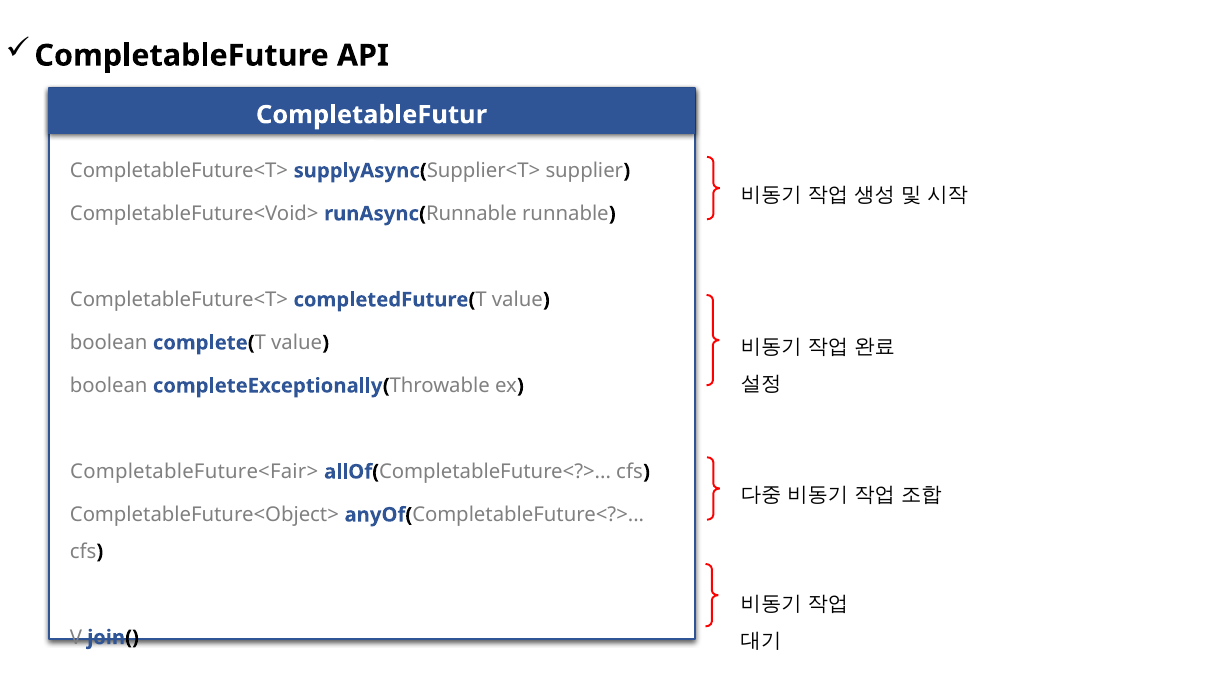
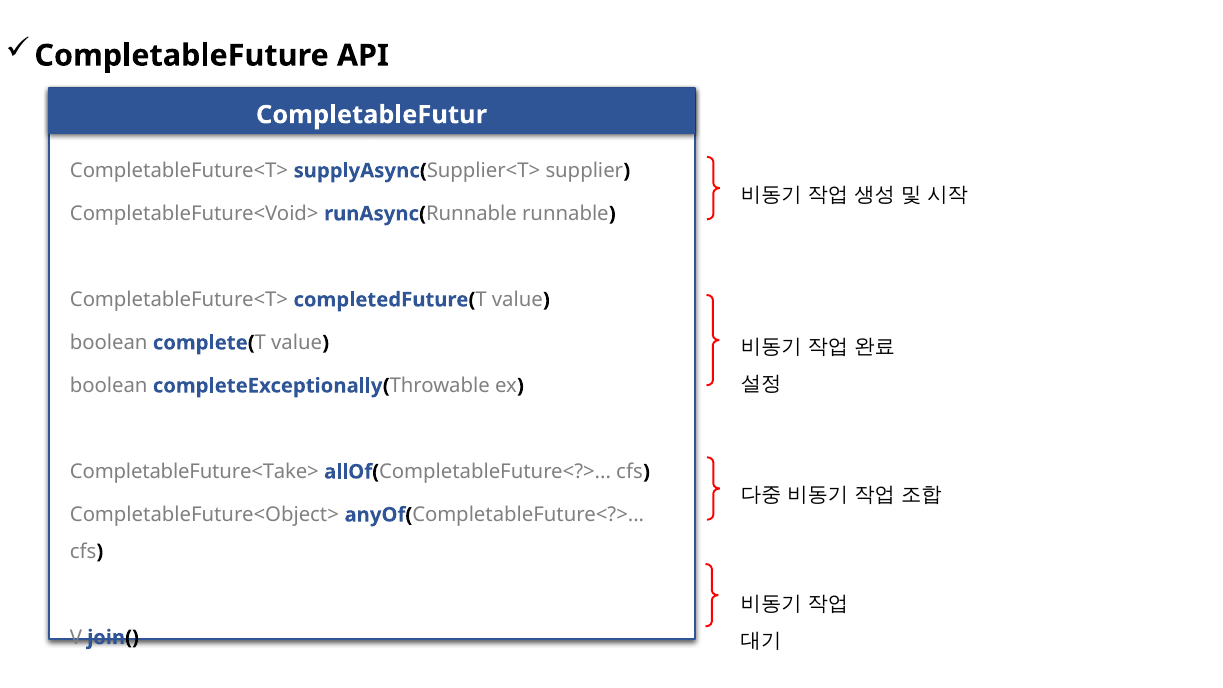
CompletableFuture<Fair>: CompletableFuture<Fair> -> CompletableFuture<Take>
